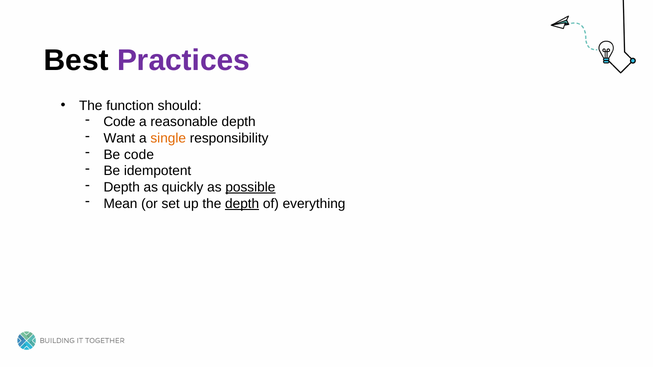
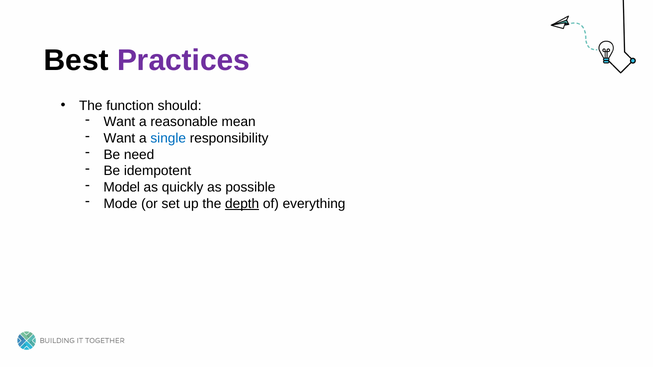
Code at (119, 122): Code -> Want
reasonable depth: depth -> mean
single colour: orange -> blue
Be code: code -> need
Depth at (122, 187): Depth -> Model
possible underline: present -> none
Mean: Mean -> Mode
